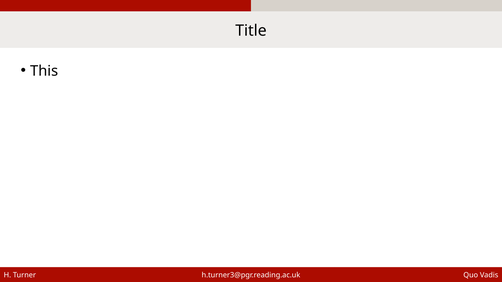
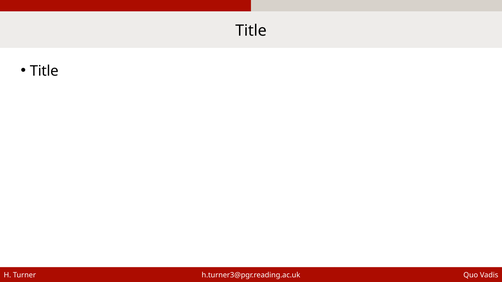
This at (44, 71): This -> Title
